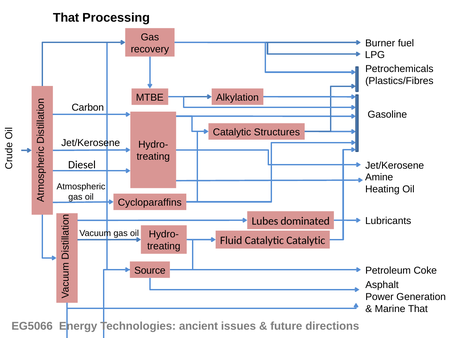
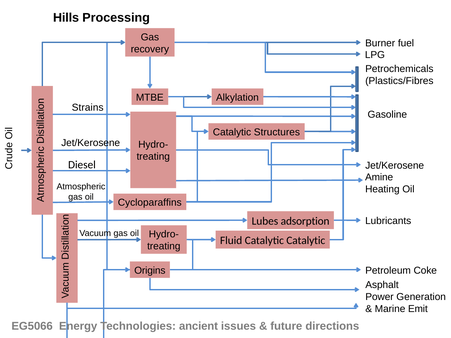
That at (66, 18): That -> Hills
Carbon: Carbon -> Strains
dominated: dominated -> adsorption
Source: Source -> Origins
Marine That: That -> Emit
